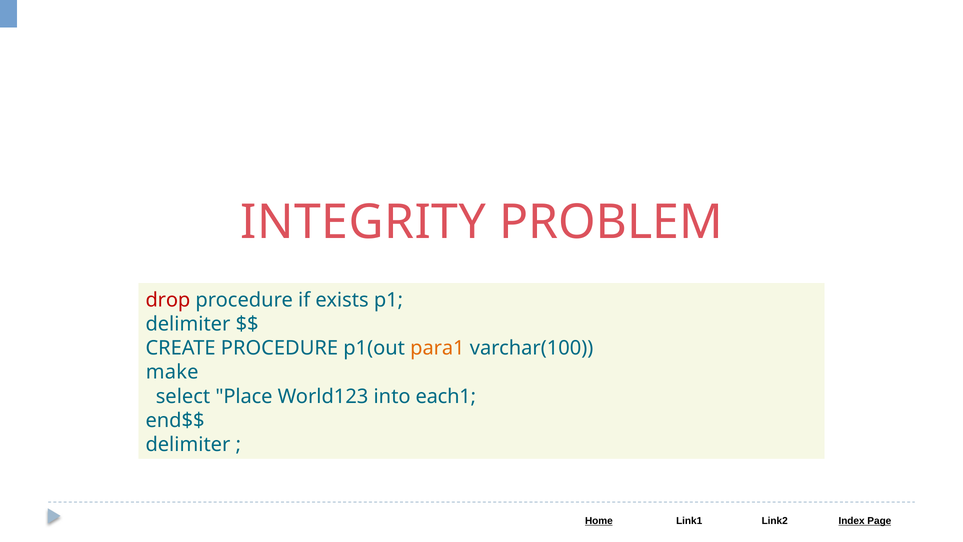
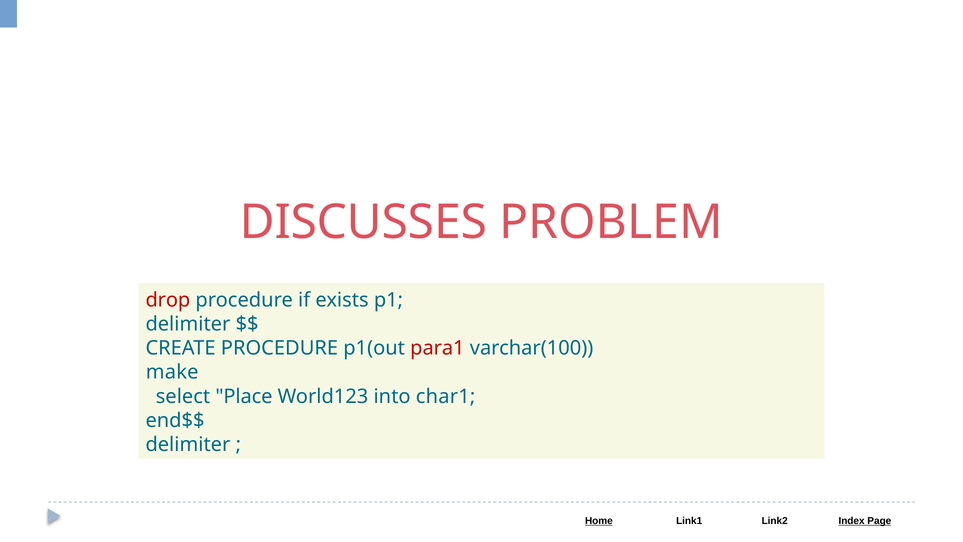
INTEGRITY: INTEGRITY -> DISCUSSES
para1 colour: orange -> red
each1: each1 -> char1
